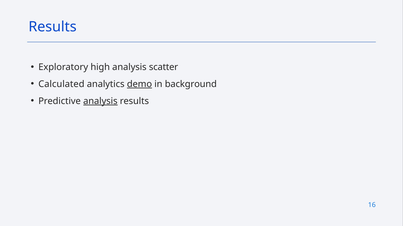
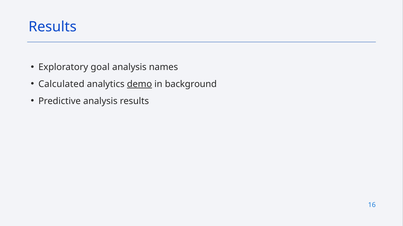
high: high -> goal
scatter: scatter -> names
analysis at (100, 101) underline: present -> none
